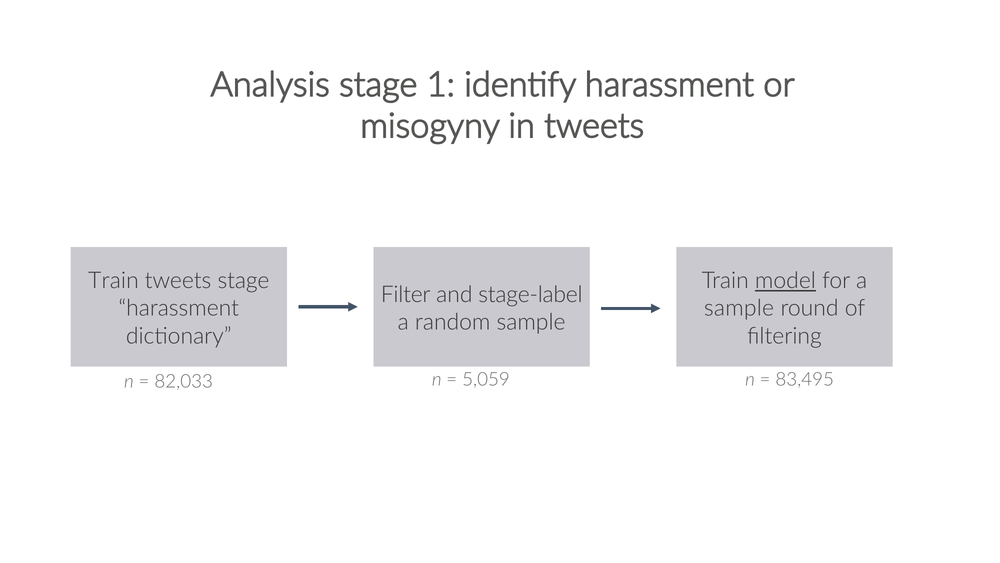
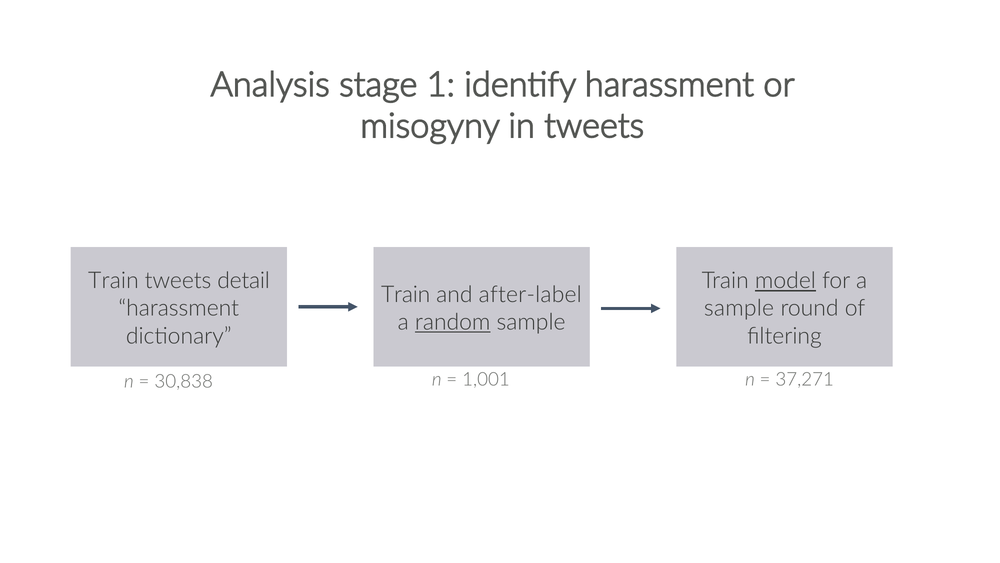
tweets stage: stage -> detail
Filter at (406, 294): Filter -> Train
stage-label: stage-label -> after-label
random underline: none -> present
82,033: 82,033 -> 30,838
5,059: 5,059 -> 1,001
83,495: 83,495 -> 37,271
